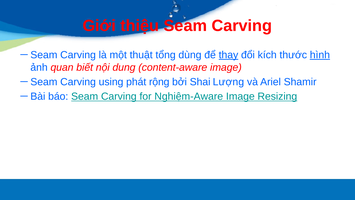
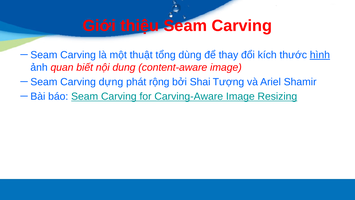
thay underline: present -> none
using: using -> dựng
Lượng: Lượng -> Tượng
Nghiệm-Aware: Nghiệm-Aware -> Carving-Aware
